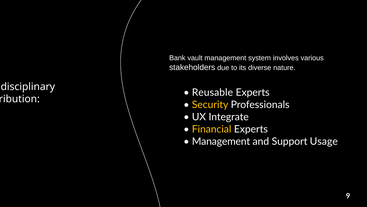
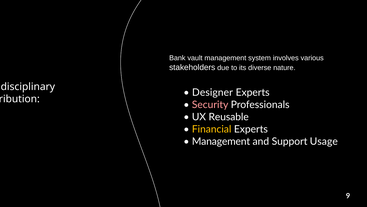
Reusable: Reusable -> Designer
Security colour: yellow -> pink
Integrate: Integrate -> Reusable
